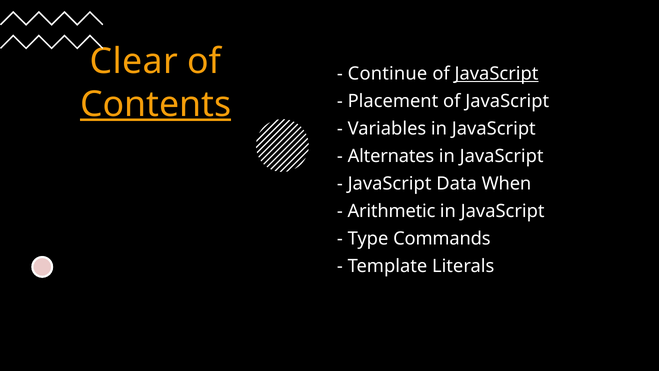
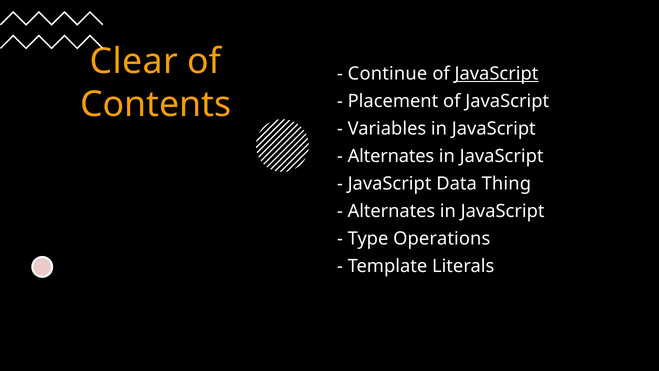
Contents underline: present -> none
When: When -> Thing
Arithmetic at (391, 211): Arithmetic -> Alternates
Commands: Commands -> Operations
